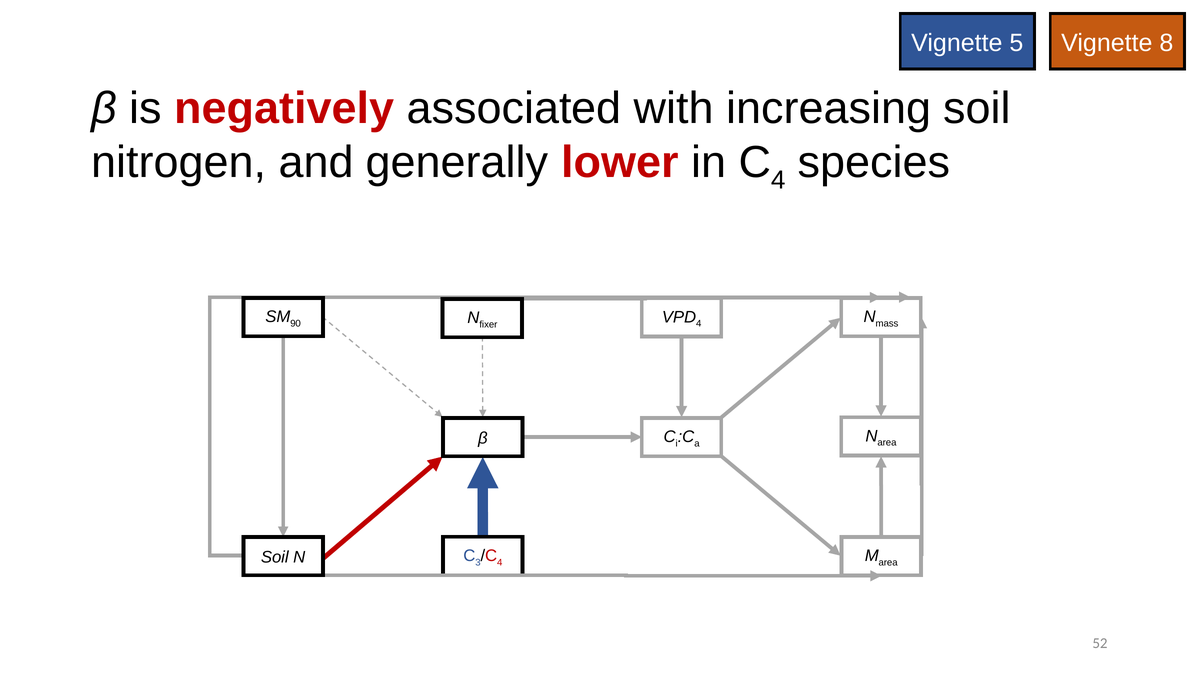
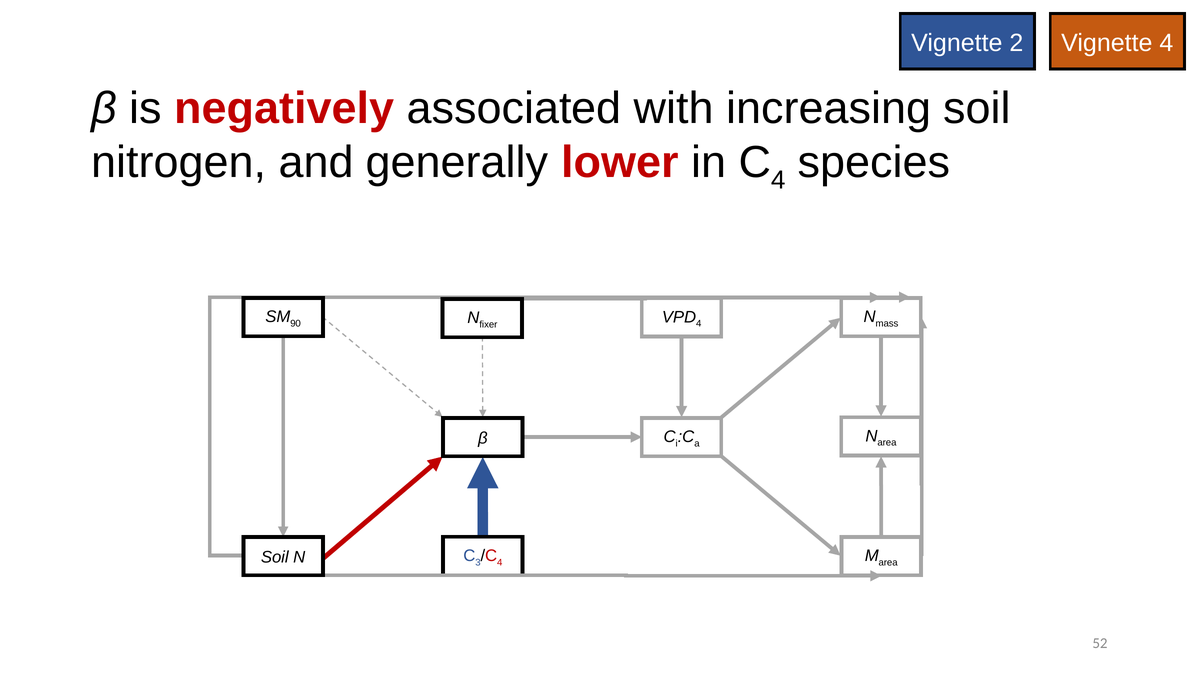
5: 5 -> 2
Vignette 8: 8 -> 4
